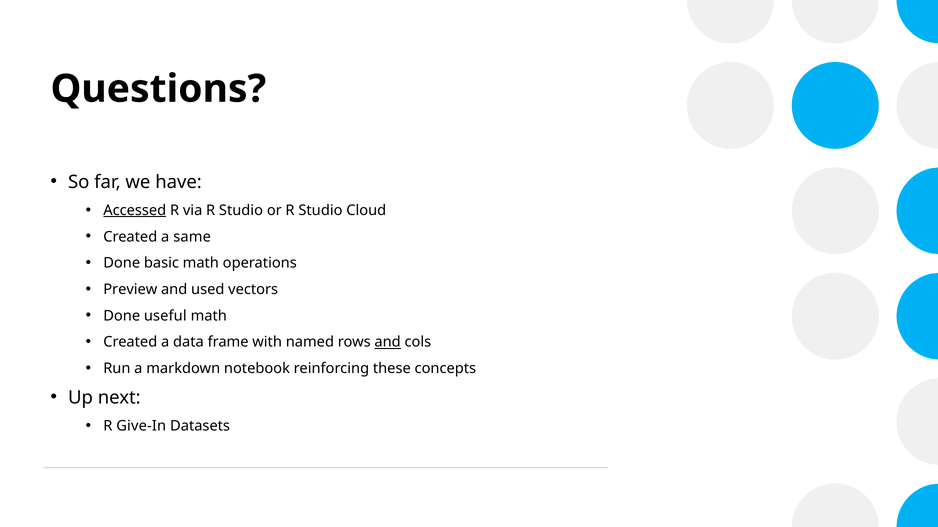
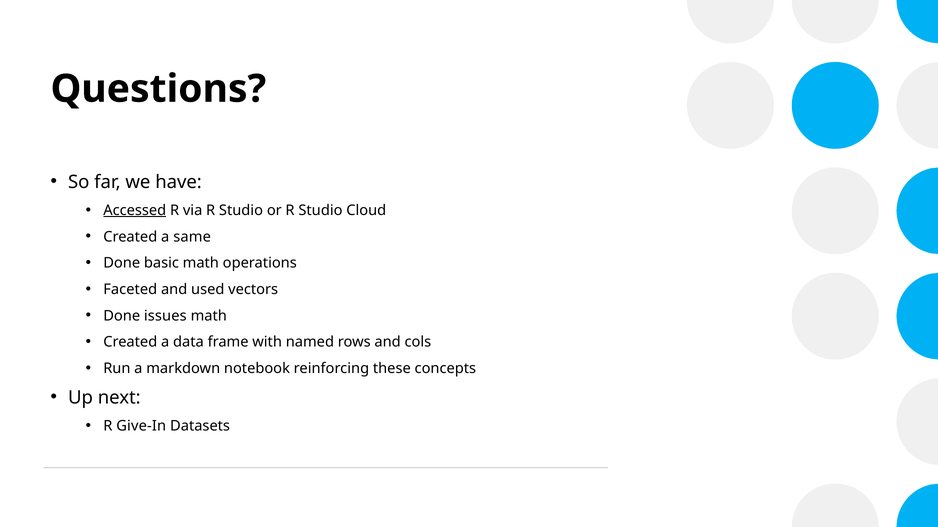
Preview: Preview -> Faceted
useful: useful -> issues
and at (388, 343) underline: present -> none
